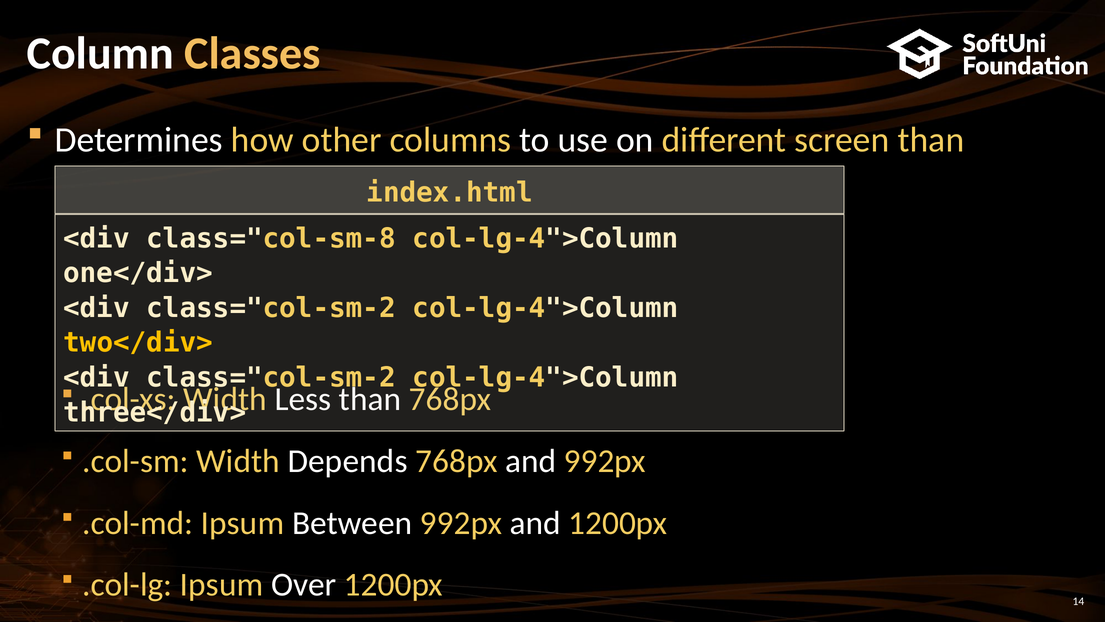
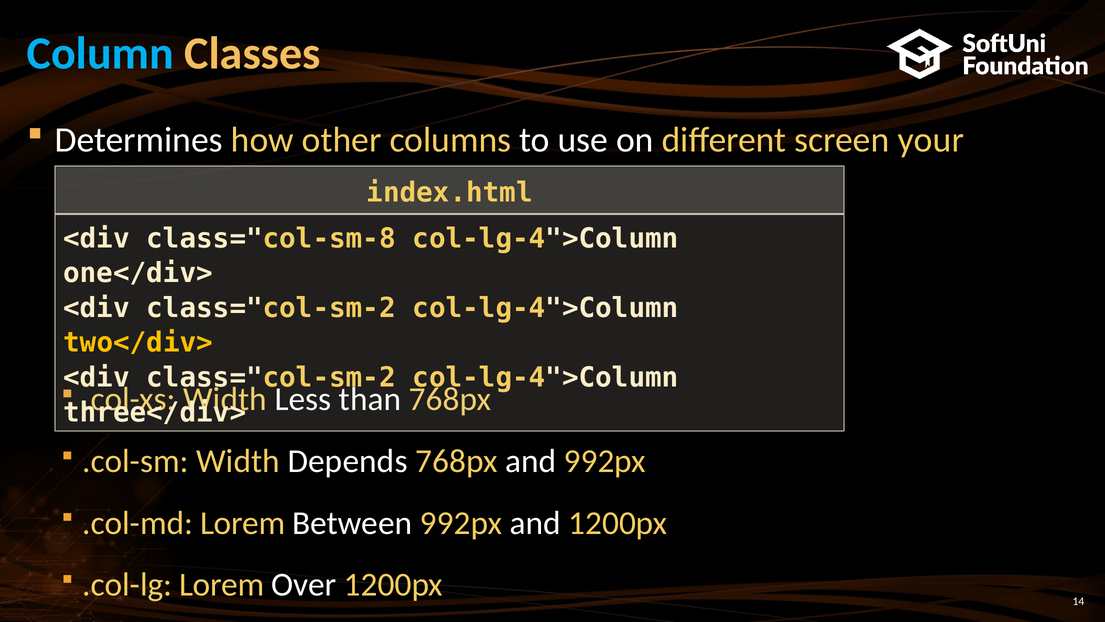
Column colour: white -> light blue
screen than: than -> your
.col-md Ipsum: Ipsum -> Lorem
.col-lg Ipsum: Ipsum -> Lorem
